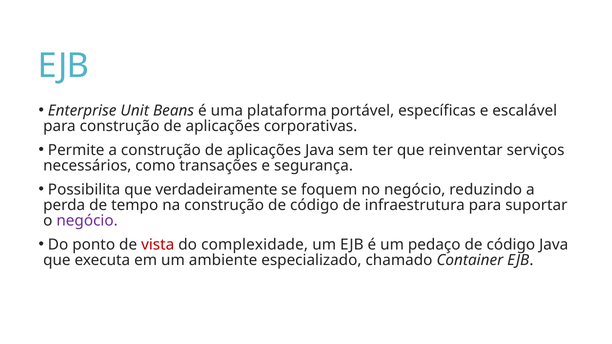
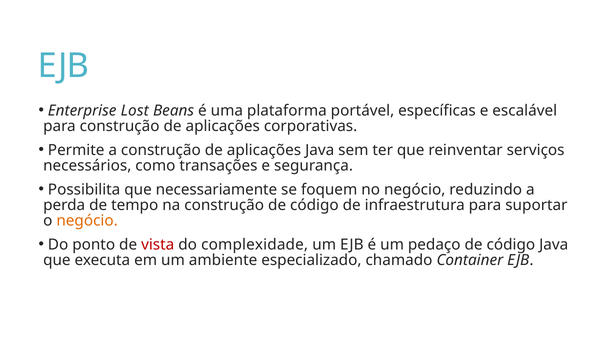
Unit: Unit -> Lost
verdadeiramente: verdadeiramente -> necessariamente
negócio at (87, 221) colour: purple -> orange
